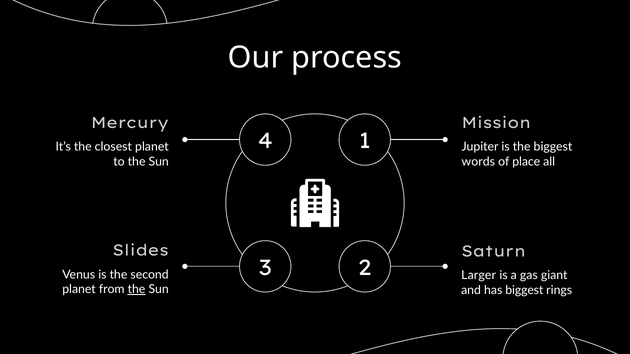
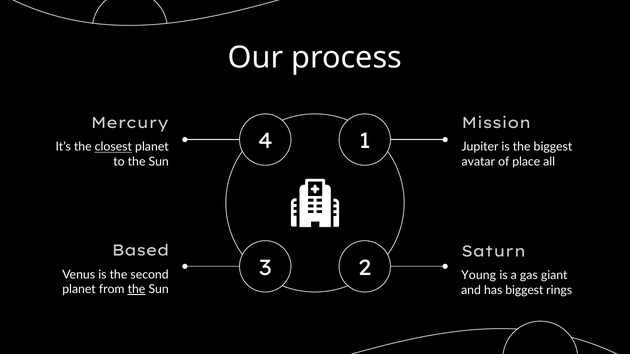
closest underline: none -> present
words: words -> avatar
Slides: Slides -> Based
Larger: Larger -> Young
